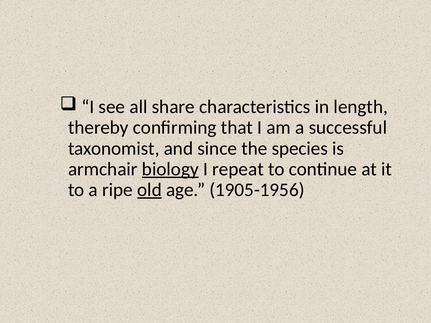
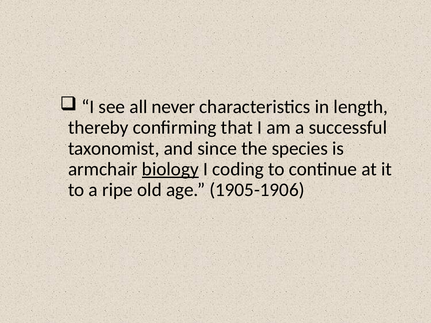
share: share -> never
repeat: repeat -> coding
old underline: present -> none
1905-1956: 1905-1956 -> 1905-1906
